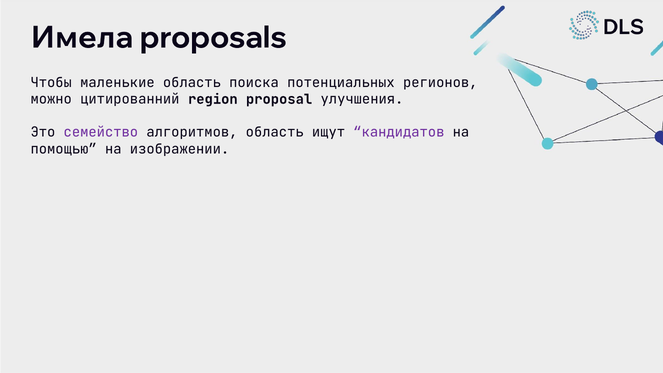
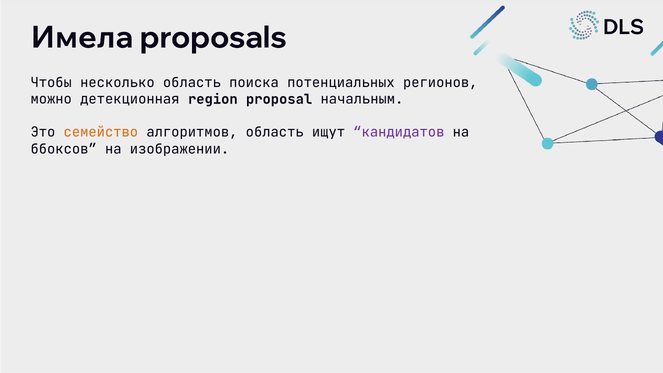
маленькие: маленькие -> несколько
цитированний: цитированний -> детекционная
улучшения: улучшения -> начальным
семейство colour: purple -> orange
помощью: помощью -> ббоксов
